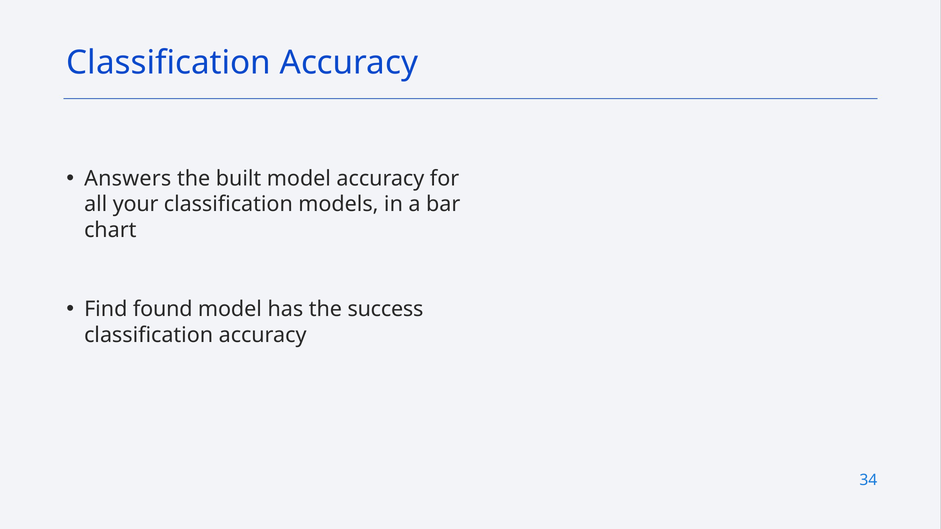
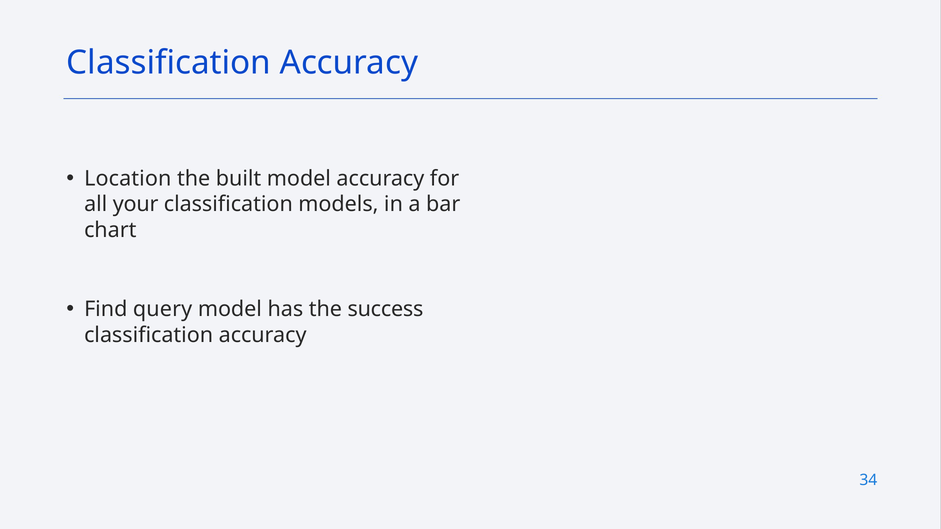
Answers: Answers -> Location
found: found -> query
